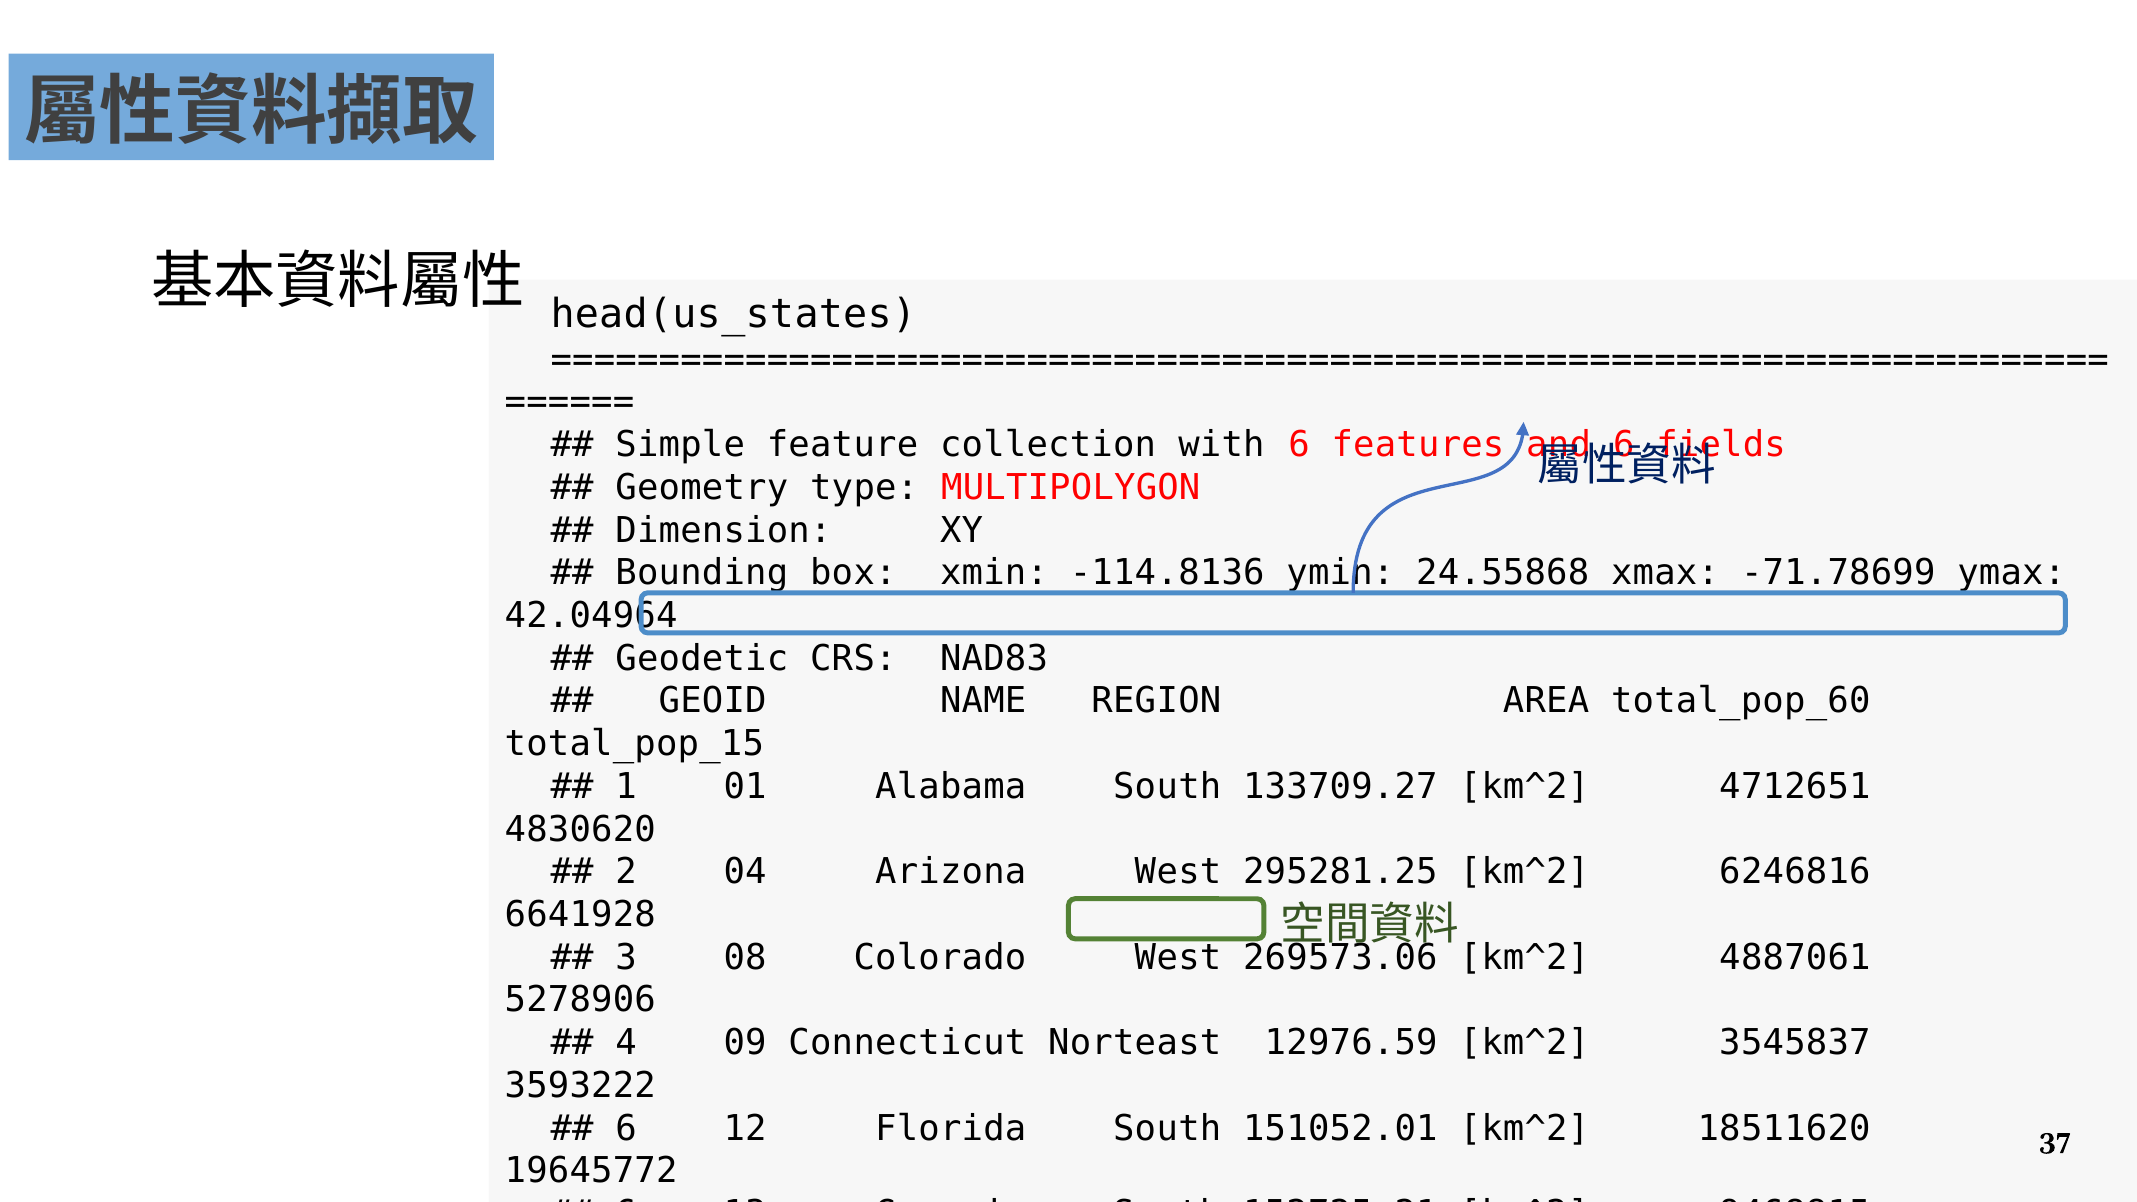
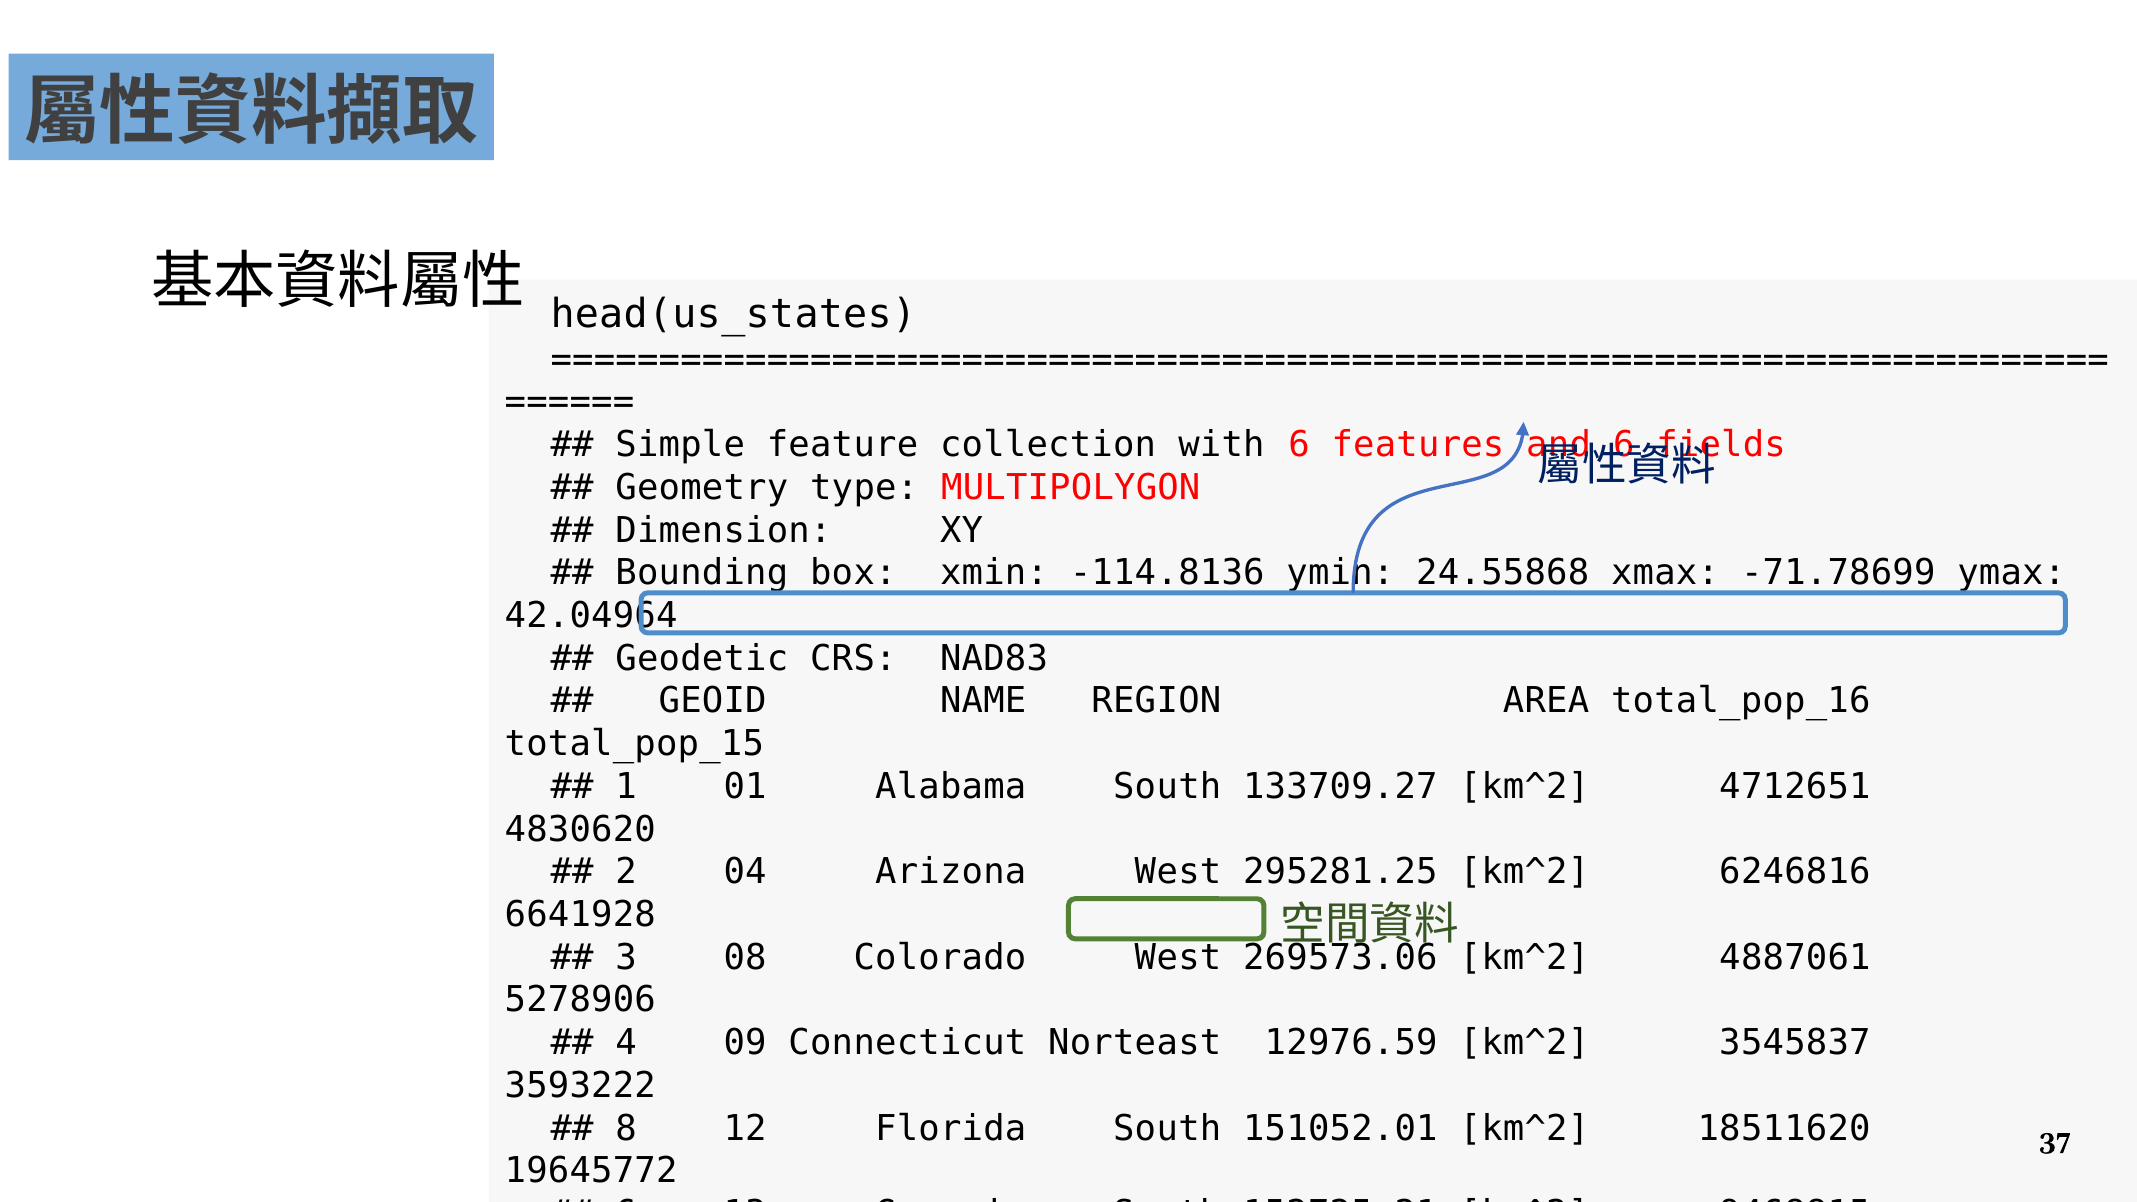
total_pop_60: total_pop_60 -> total_pop_16
6 at (626, 1128): 6 -> 8
